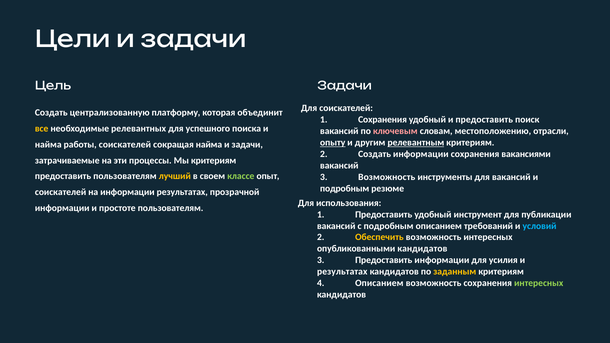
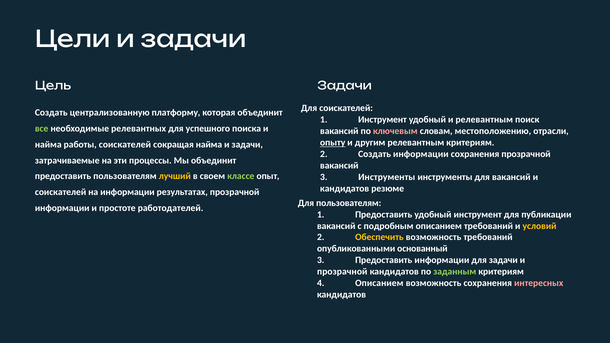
1 Сохранения: Сохранения -> Инструмент
и предоставить: предоставить -> релевантным
все colour: yellow -> light green
релевантным at (416, 143) underline: present -> none
сохранения вакансиями: вакансиями -> прозрачной
Мы критериям: критериям -> объединит
3 Возможность: Возможность -> Инструменты
подробным at (345, 188): подробным -> кандидатов
Для использования: использования -> пользователям
простоте пользователям: пользователям -> работодателей
условий colour: light blue -> yellow
возможность интересных: интересных -> требований
опубликованными кандидатов: кандидатов -> основанный
для усилия: усилия -> задачи
результатах at (342, 272): результатах -> прозрачной
заданным colour: yellow -> light green
интересных at (539, 283) colour: light green -> pink
